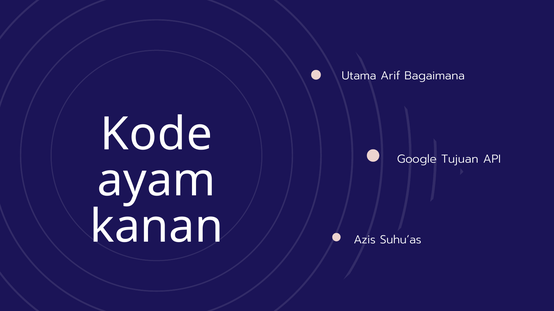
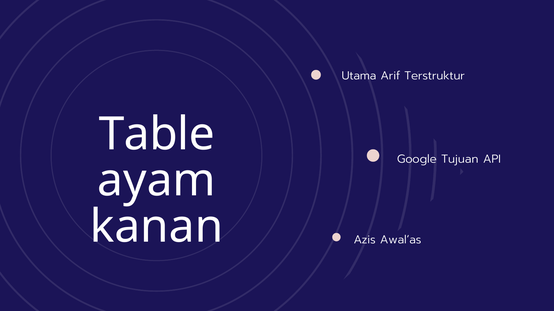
Bagaimana: Bagaimana -> Terstruktur
Kode: Kode -> Table
Suhu’as: Suhu’as -> Awal’as
